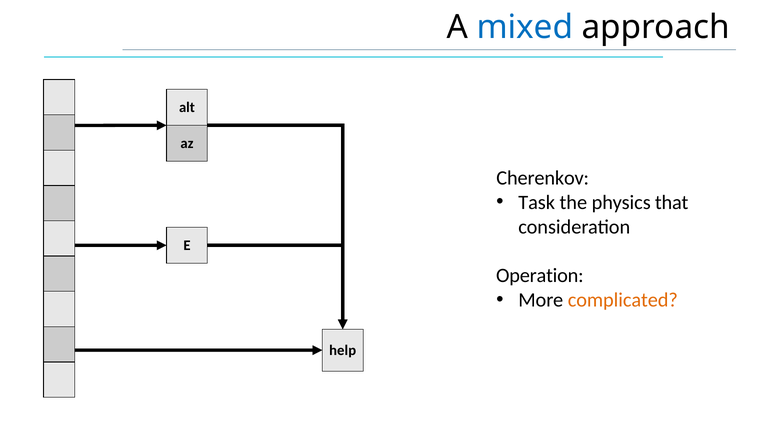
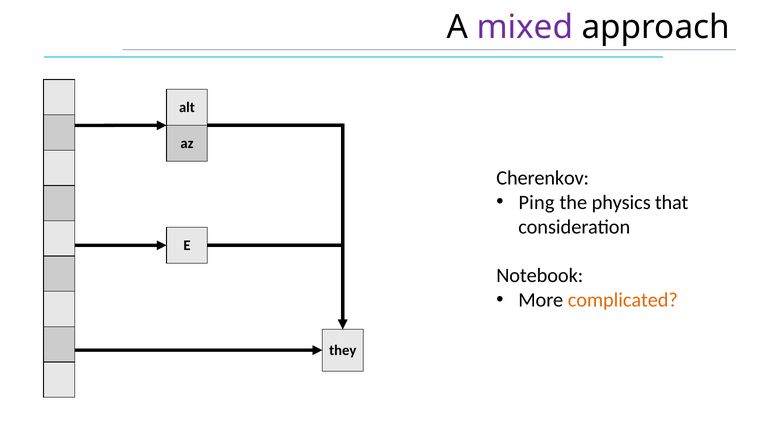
mixed colour: blue -> purple
Task: Task -> Ping
Operation: Operation -> Notebook
help: help -> they
